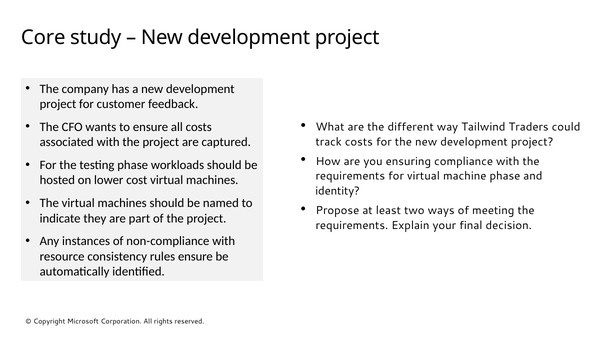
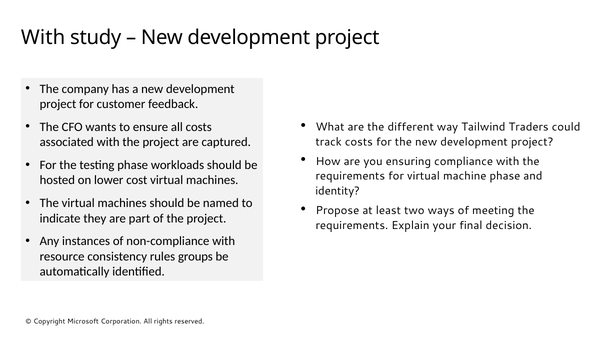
Core at (43, 37): Core -> With
rules ensure: ensure -> groups
